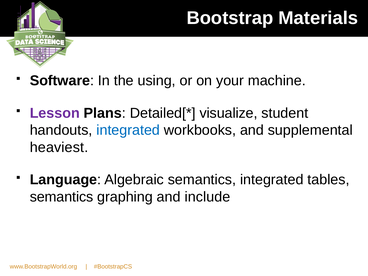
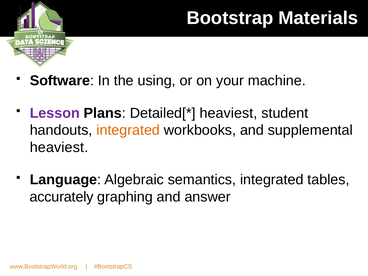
visualize at (229, 113): visualize -> heaviest
integrated at (128, 130) colour: blue -> orange
semantics at (62, 197): semantics -> accurately
include: include -> answer
